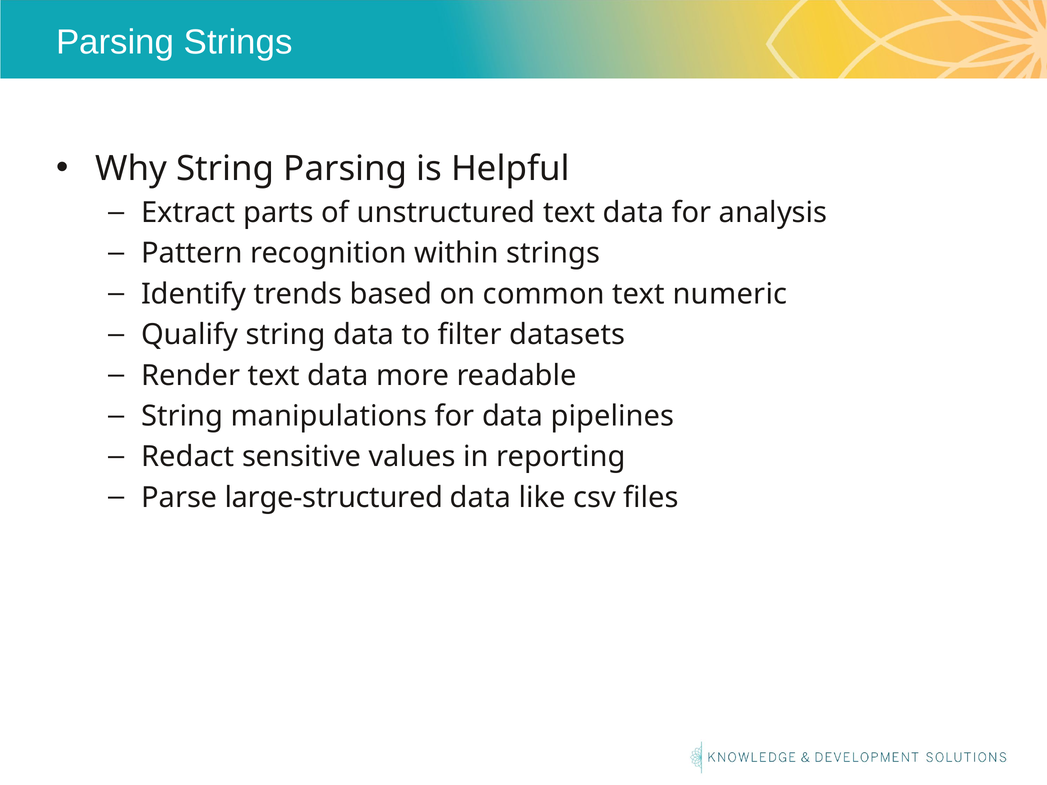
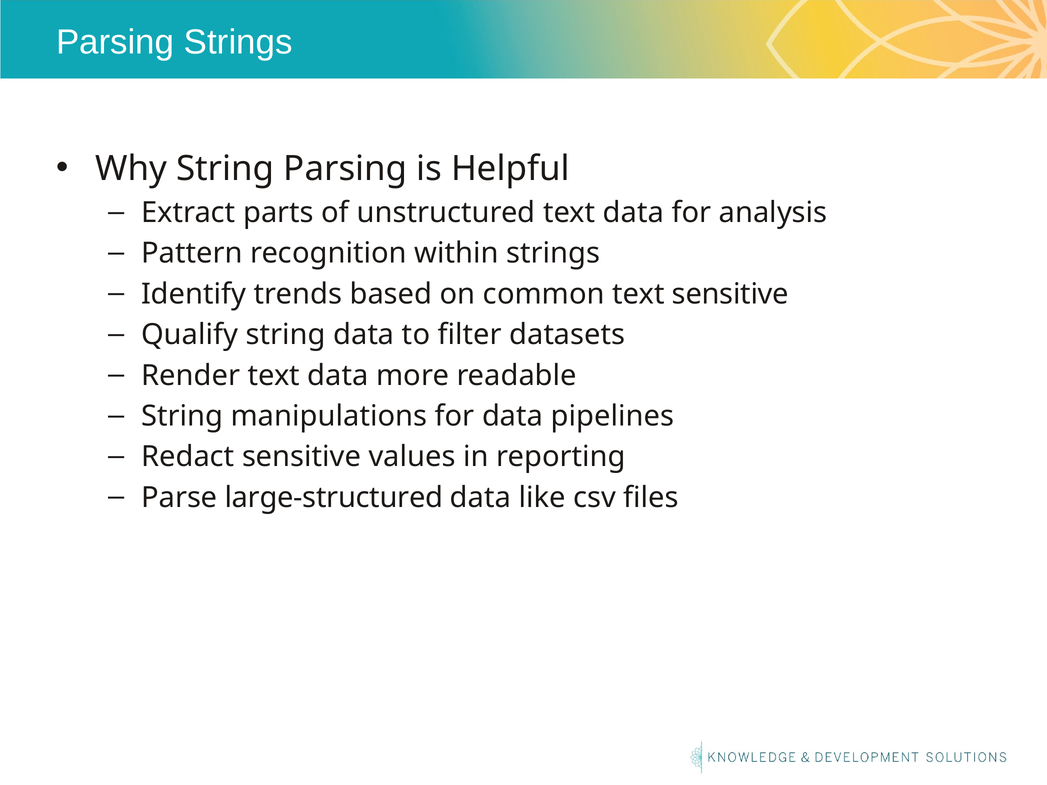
text numeric: numeric -> sensitive
